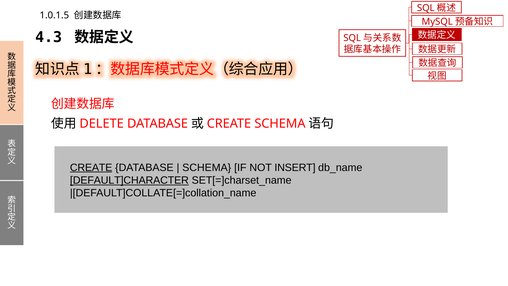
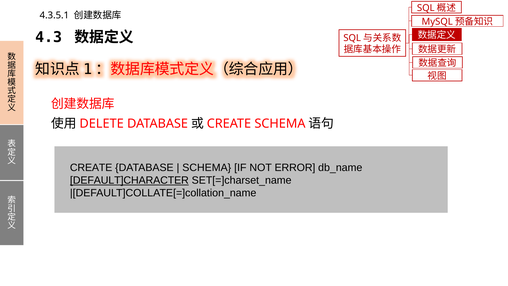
1.0.1.5: 1.0.1.5 -> 4.3.5.1
CREATE at (91, 167) underline: present -> none
INSERT: INSERT -> ERROR
